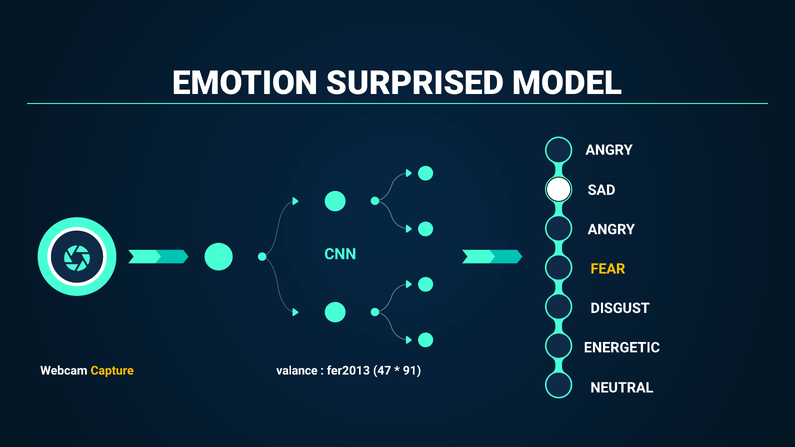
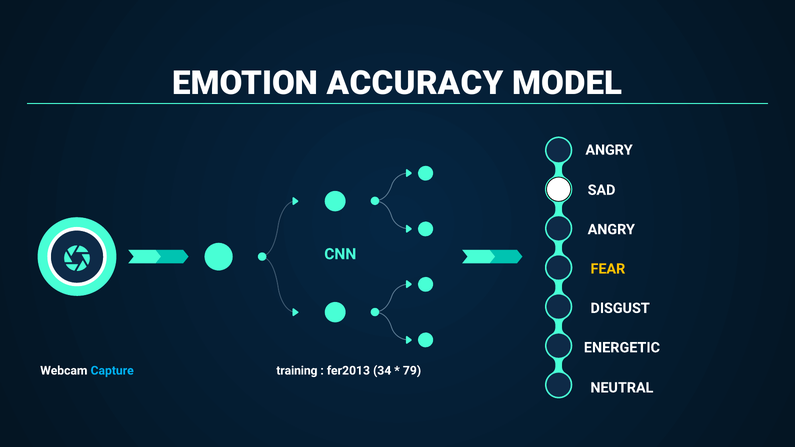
SURPRISED: SURPRISED -> ACCURACY
Capture colour: yellow -> light blue
valance: valance -> training
47: 47 -> 34
91: 91 -> 79
